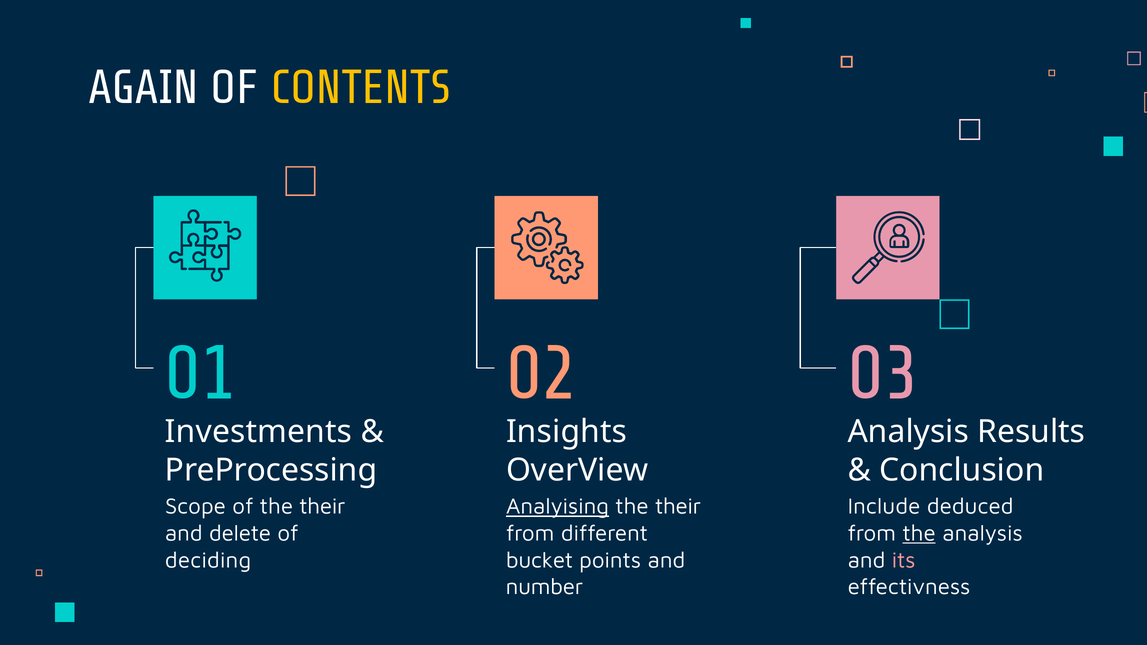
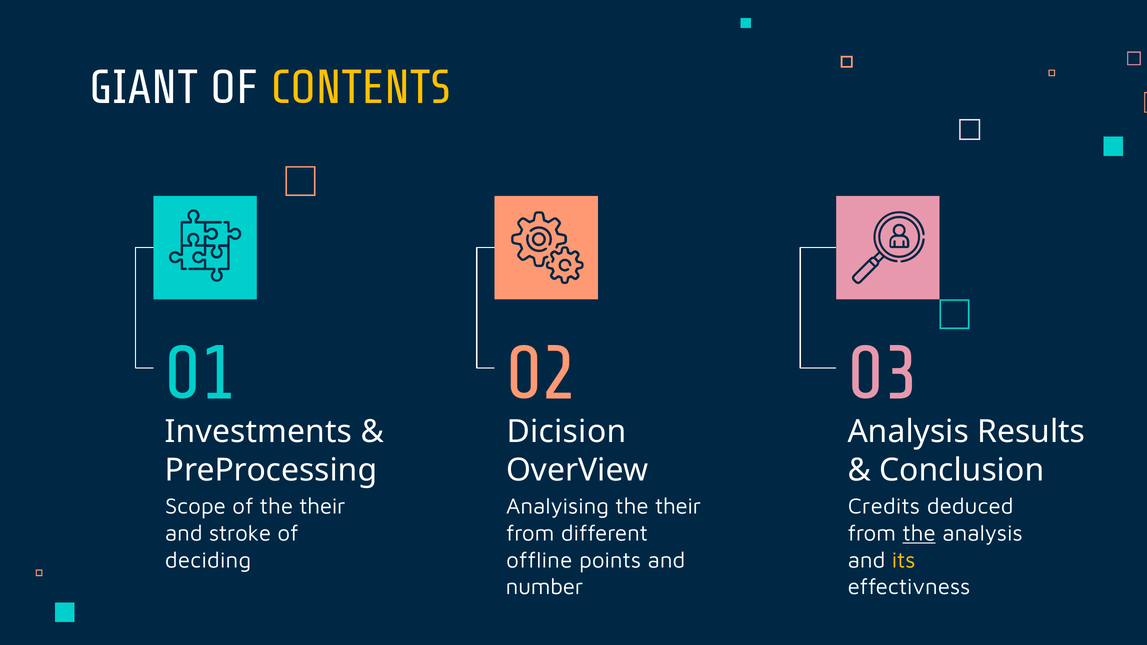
AGAIN: AGAIN -> GIANT
Insights: Insights -> Dicision
Analyising underline: present -> none
Include: Include -> Credits
delete: delete -> stroke
bucket: bucket -> offline
its colour: pink -> yellow
